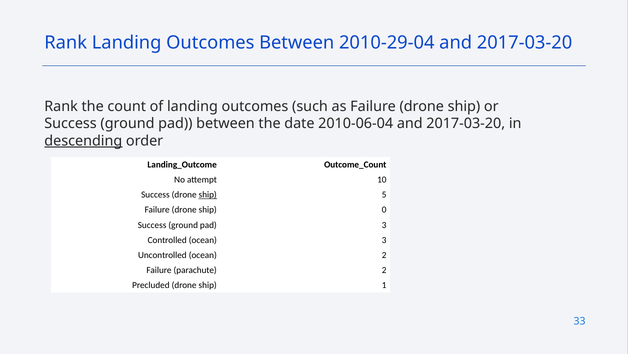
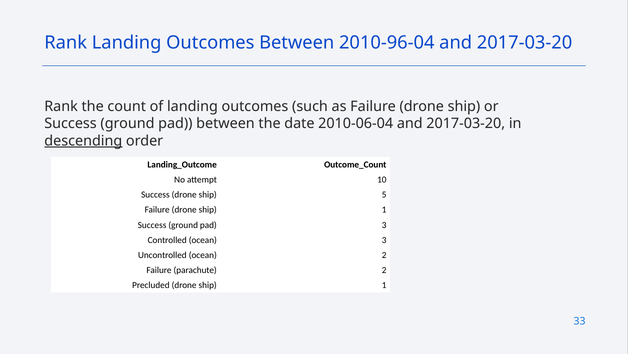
2010-29-04: 2010-29-04 -> 2010-96-04
ship at (208, 194) underline: present -> none
Failure drone ship 0: 0 -> 1
